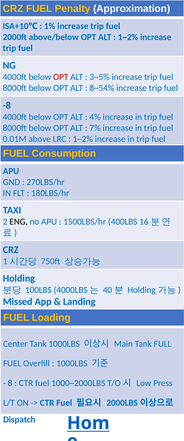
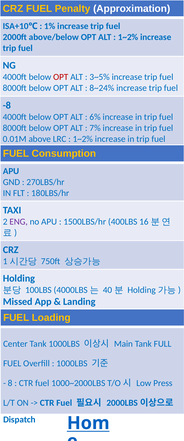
8~54%: 8~54% -> 8~24%
4%: 4% -> 6%
ENG colour: black -> purple
